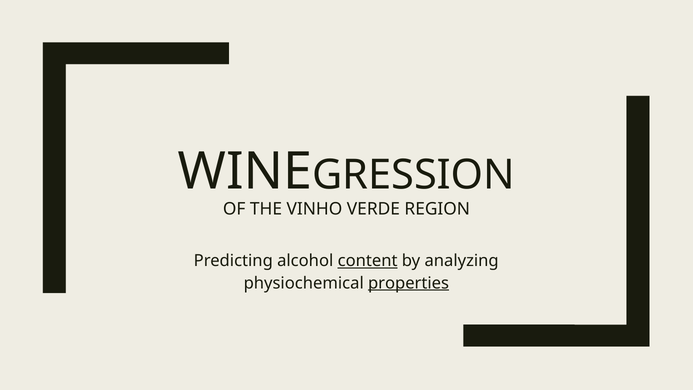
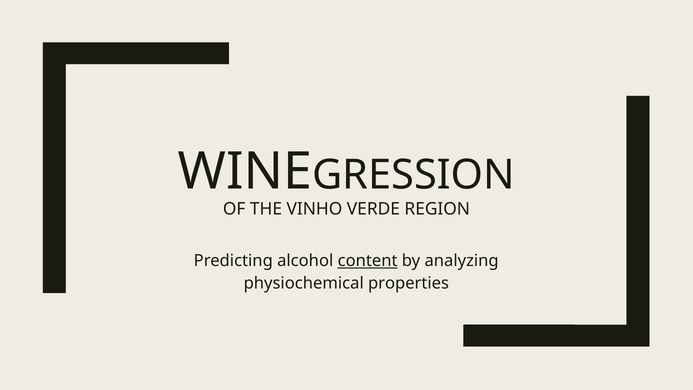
properties underline: present -> none
